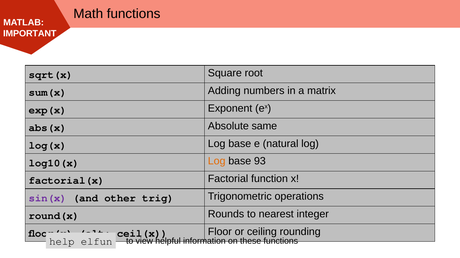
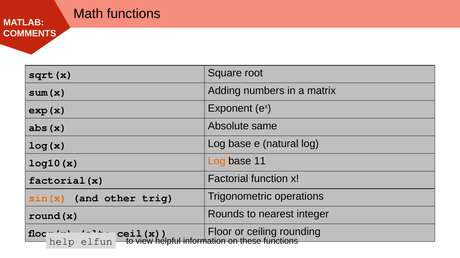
IMPORTANT: IMPORTANT -> COMMENTS
93: 93 -> 11
sin(x colour: purple -> orange
